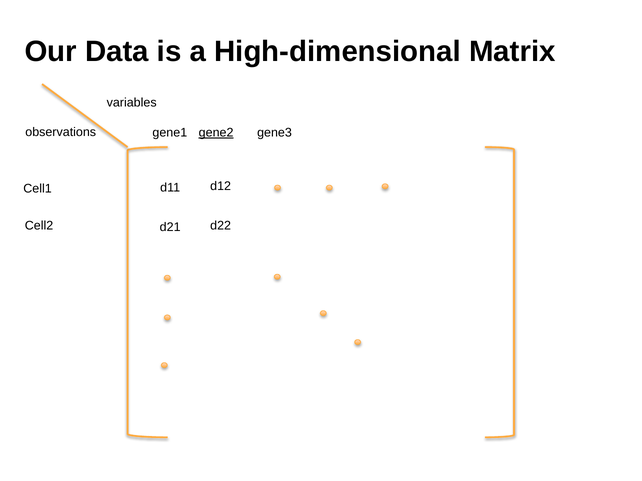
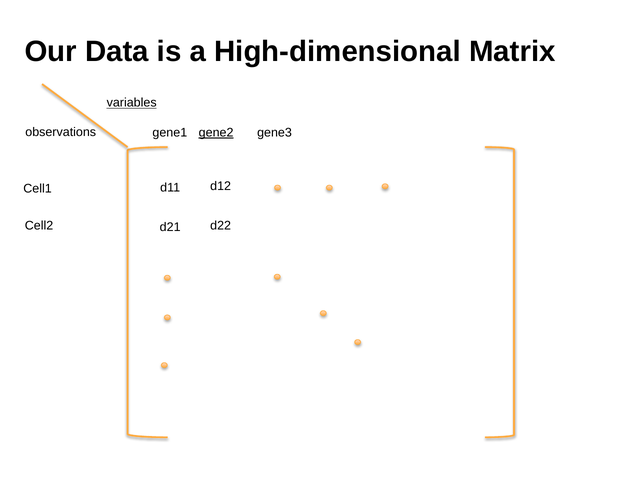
variables underline: none -> present
